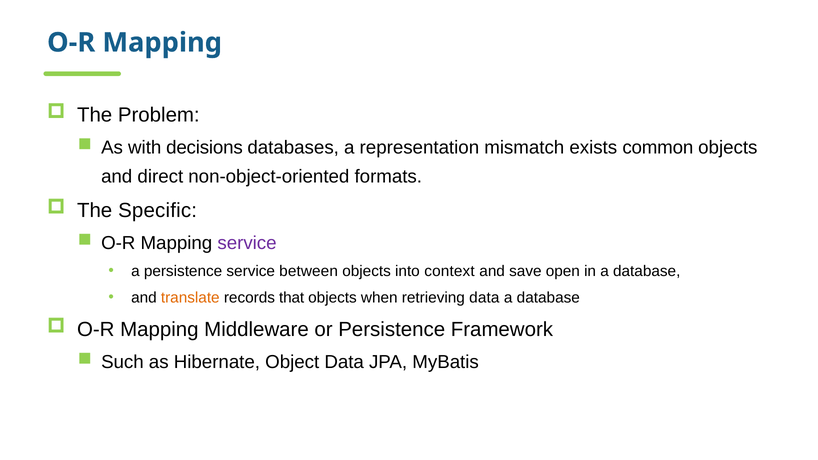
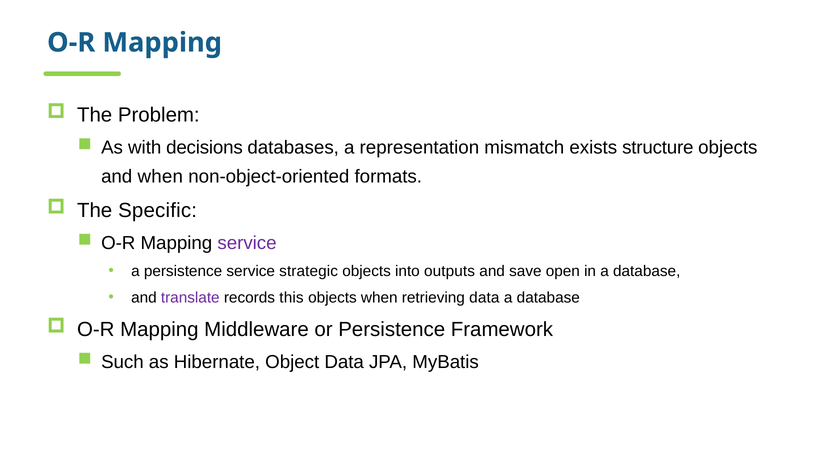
common: common -> structure
and direct: direct -> when
between: between -> strategic
context: context -> outputs
translate colour: orange -> purple
that: that -> this
